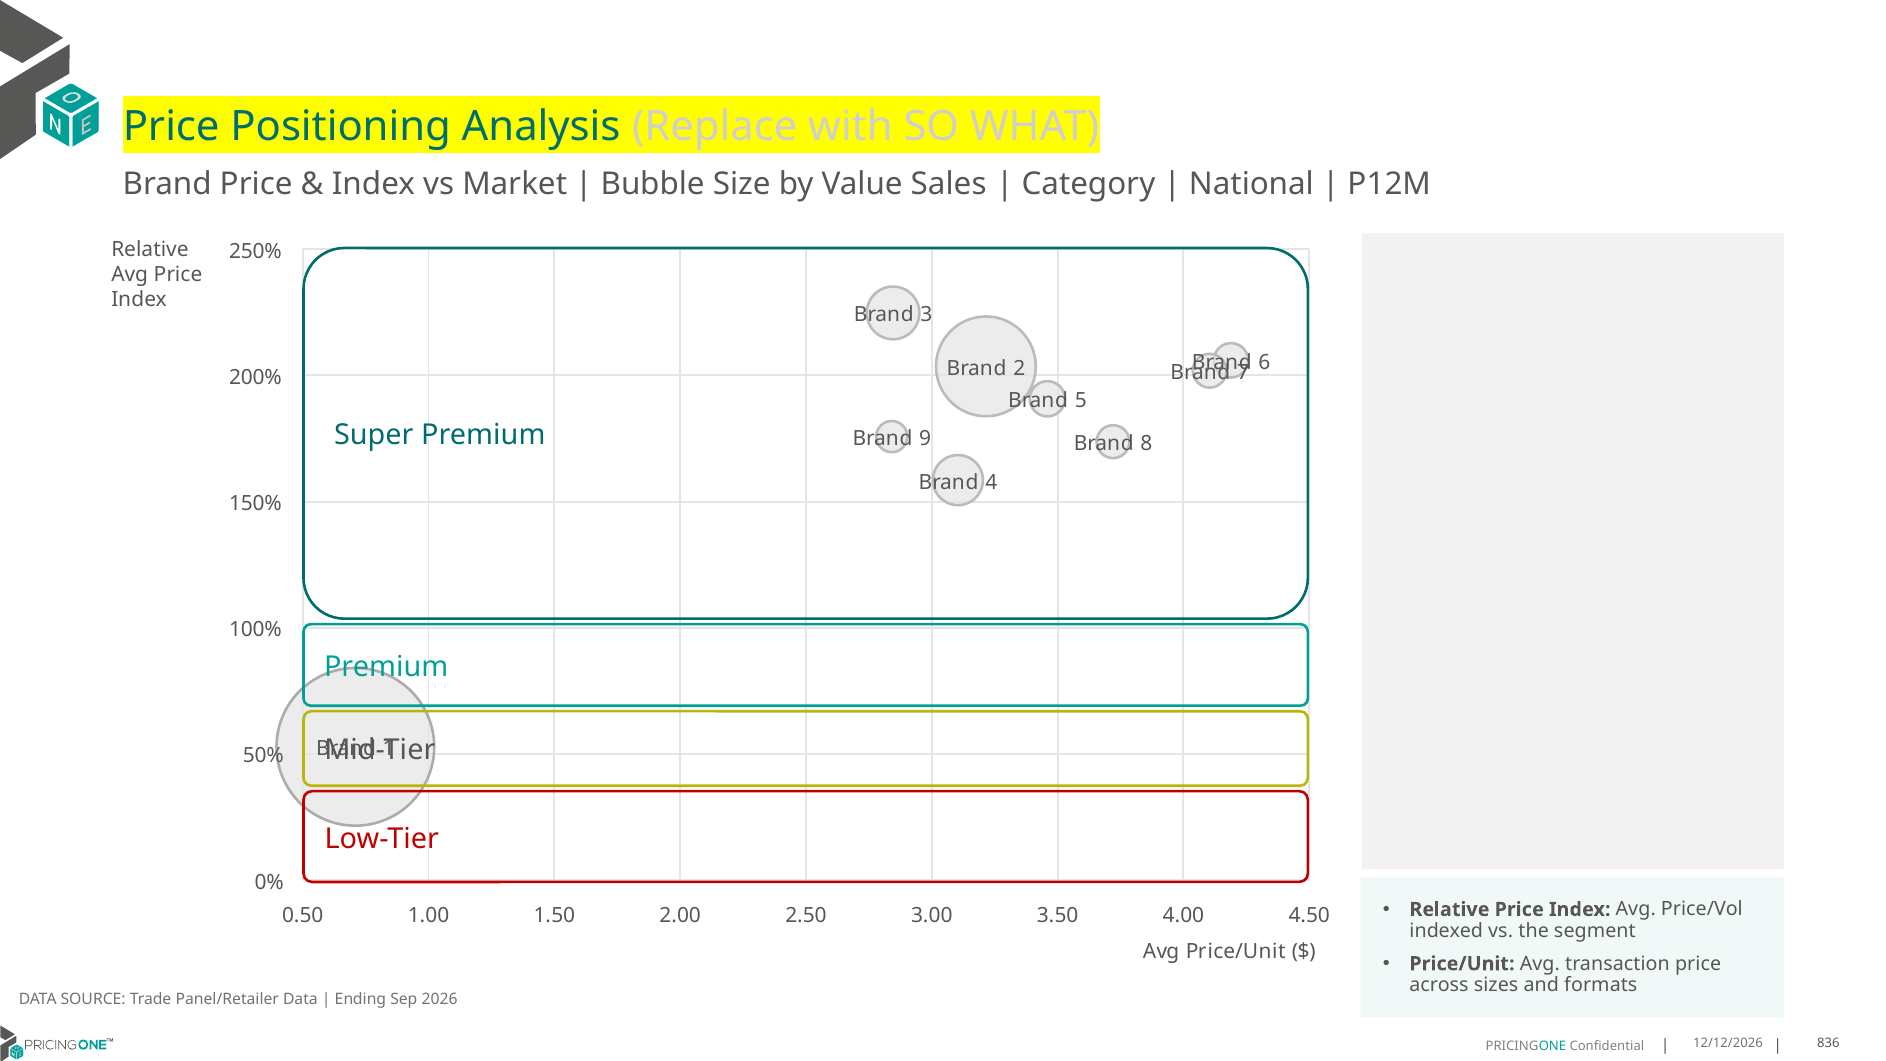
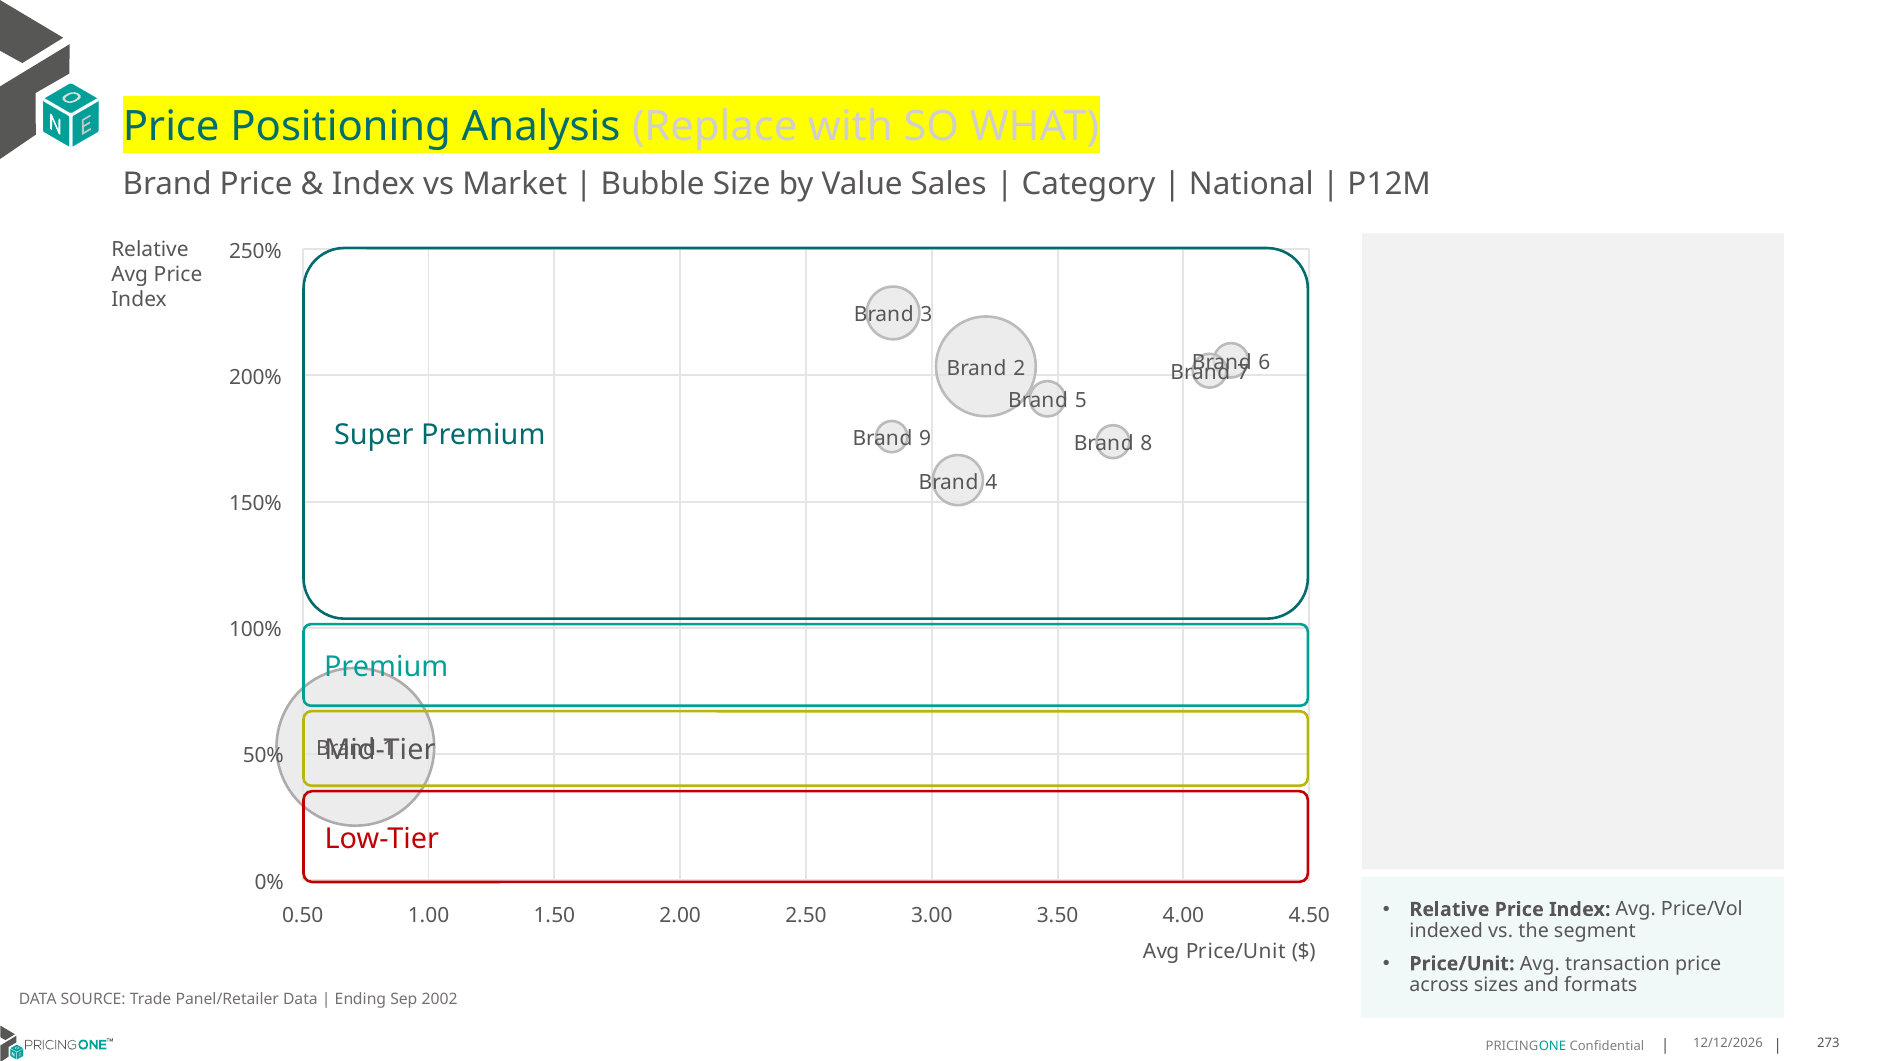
2026: 2026 -> 2002
836: 836 -> 273
